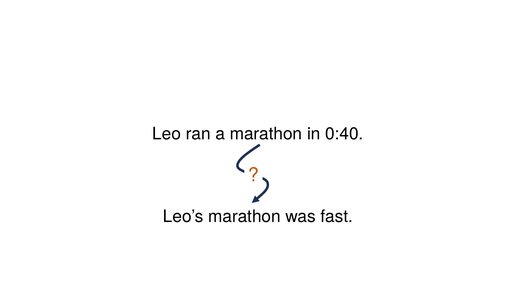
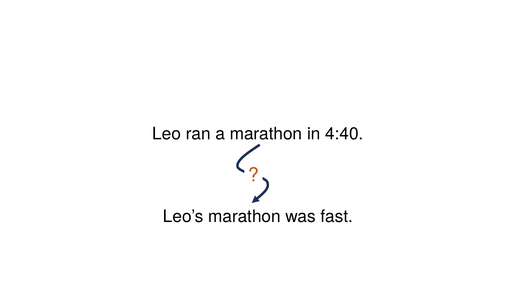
0:40: 0:40 -> 4:40
